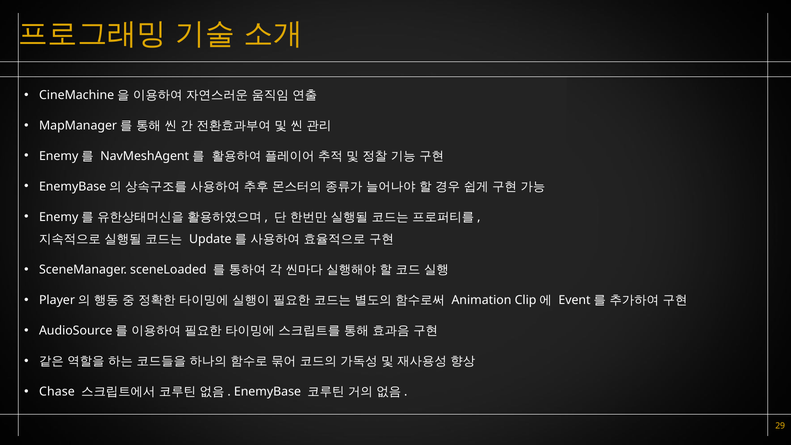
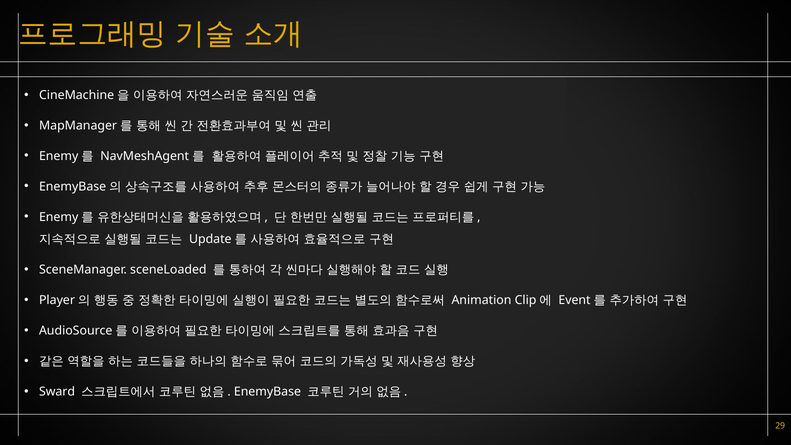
Chase: Chase -> Sward
